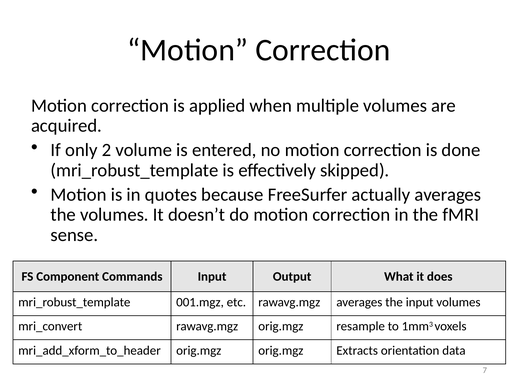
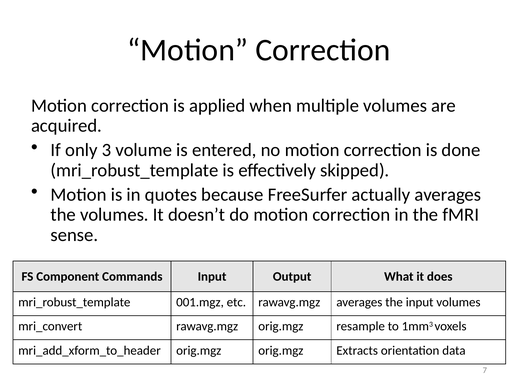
2: 2 -> 3
